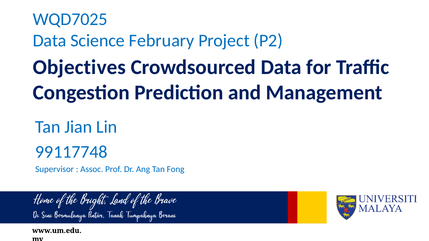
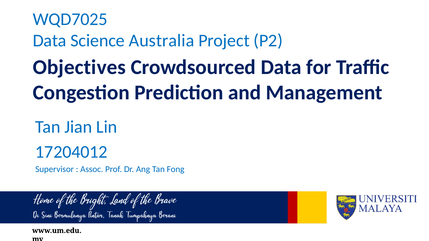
February: February -> Australia
99117748: 99117748 -> 17204012
